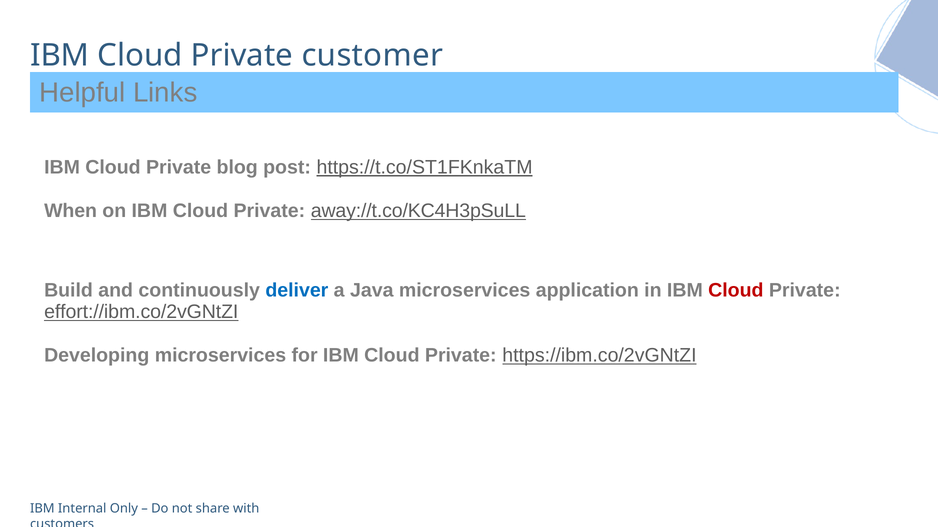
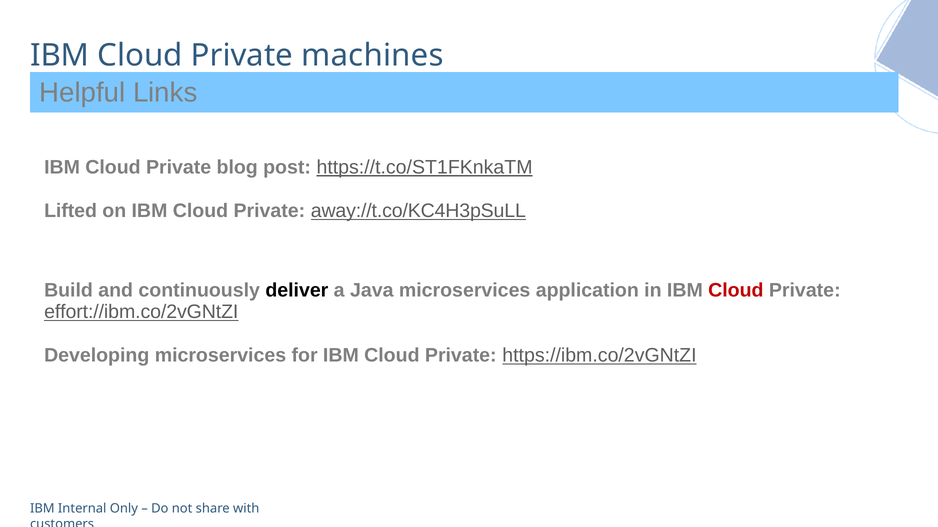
customer: customer -> machines
When: When -> Lifted
deliver colour: blue -> black
